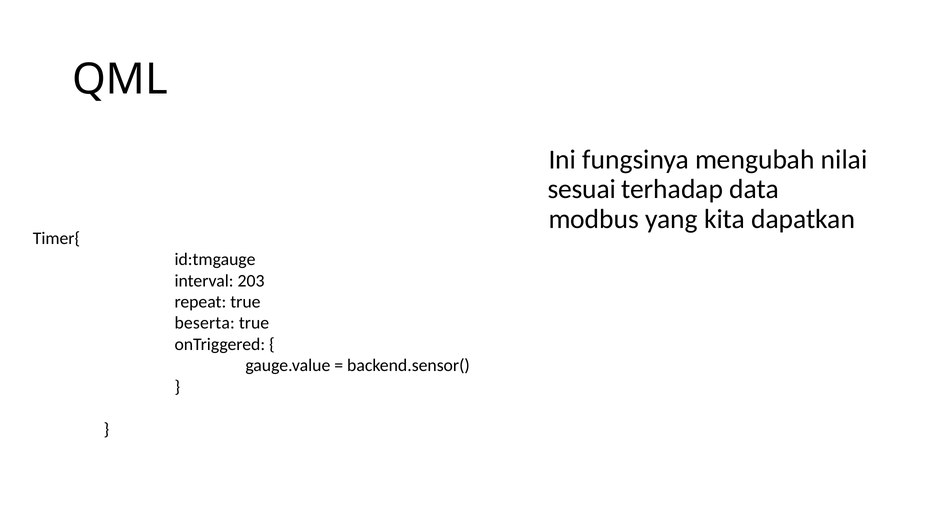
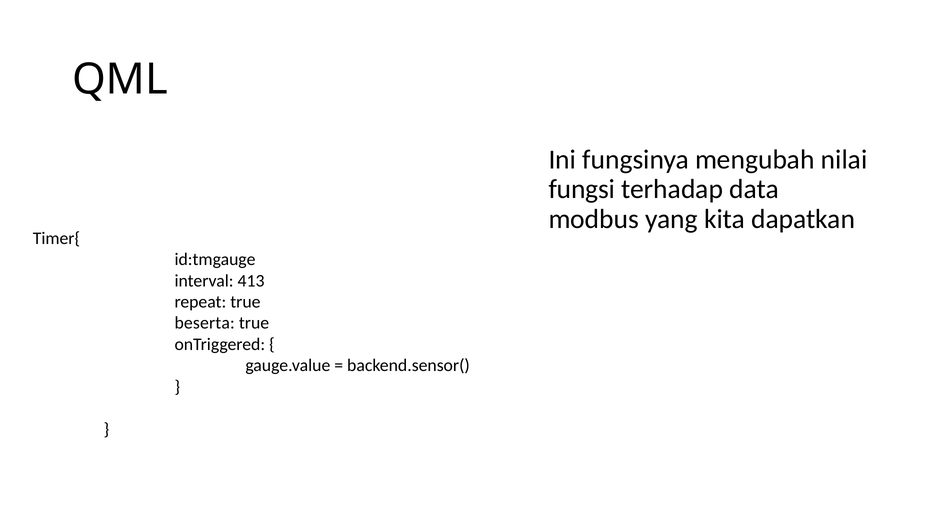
sesuai: sesuai -> fungsi
203: 203 -> 413
